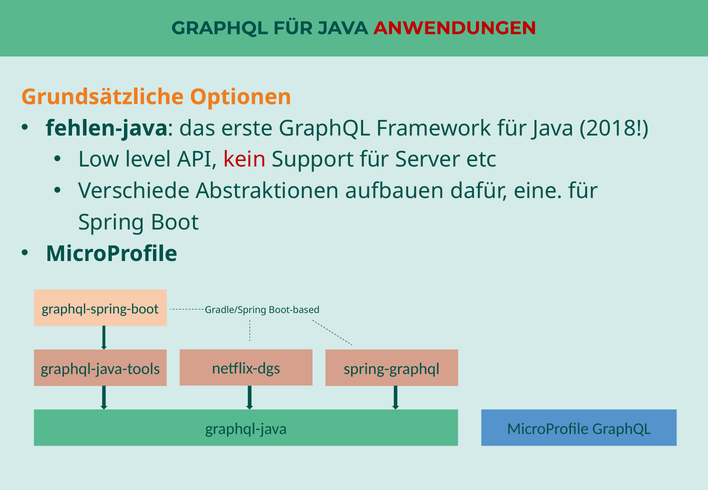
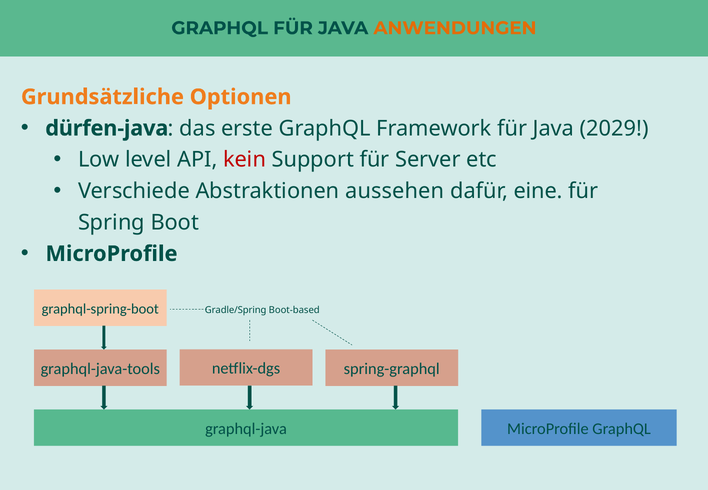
ANWENDUNGEN colour: red -> orange
fehlen-java: fehlen-java -> dürfen-java
2018: 2018 -> 2029
aufbauen: aufbauen -> aussehen
